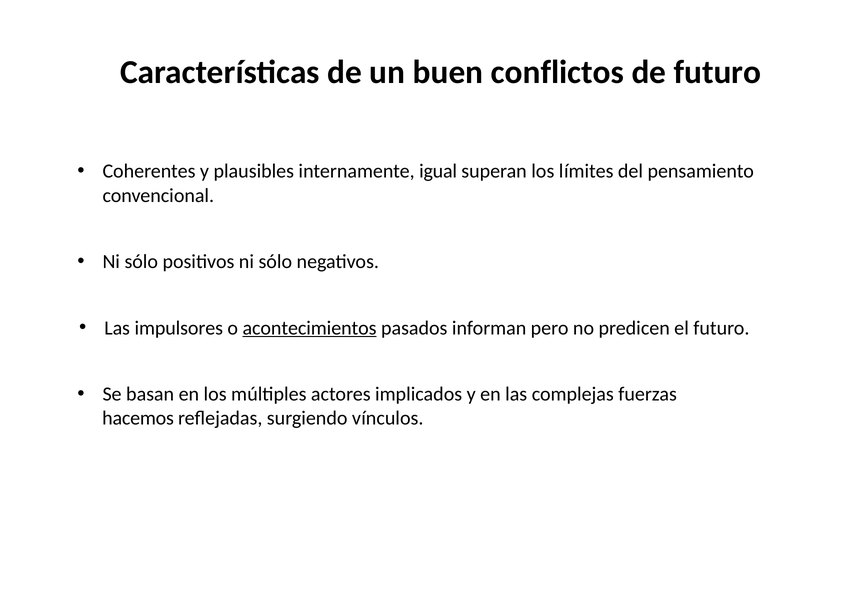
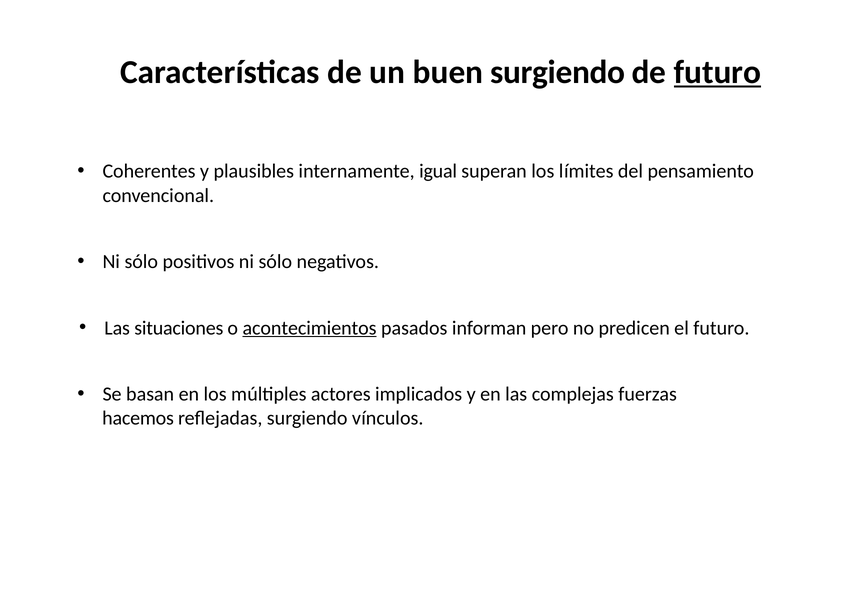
buen conflictos: conflictos -> surgiendo
futuro at (717, 72) underline: none -> present
impulsores: impulsores -> situaciones
